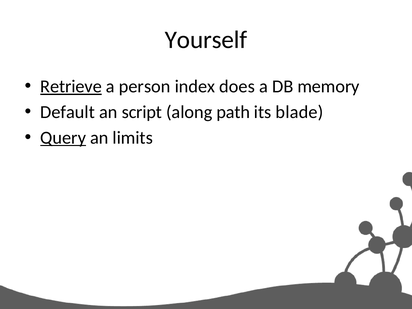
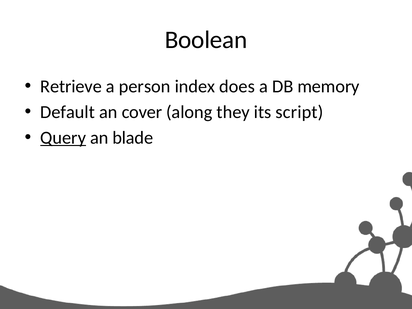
Yourself: Yourself -> Boolean
Retrieve underline: present -> none
script: script -> cover
path: path -> they
blade: blade -> script
limits: limits -> blade
